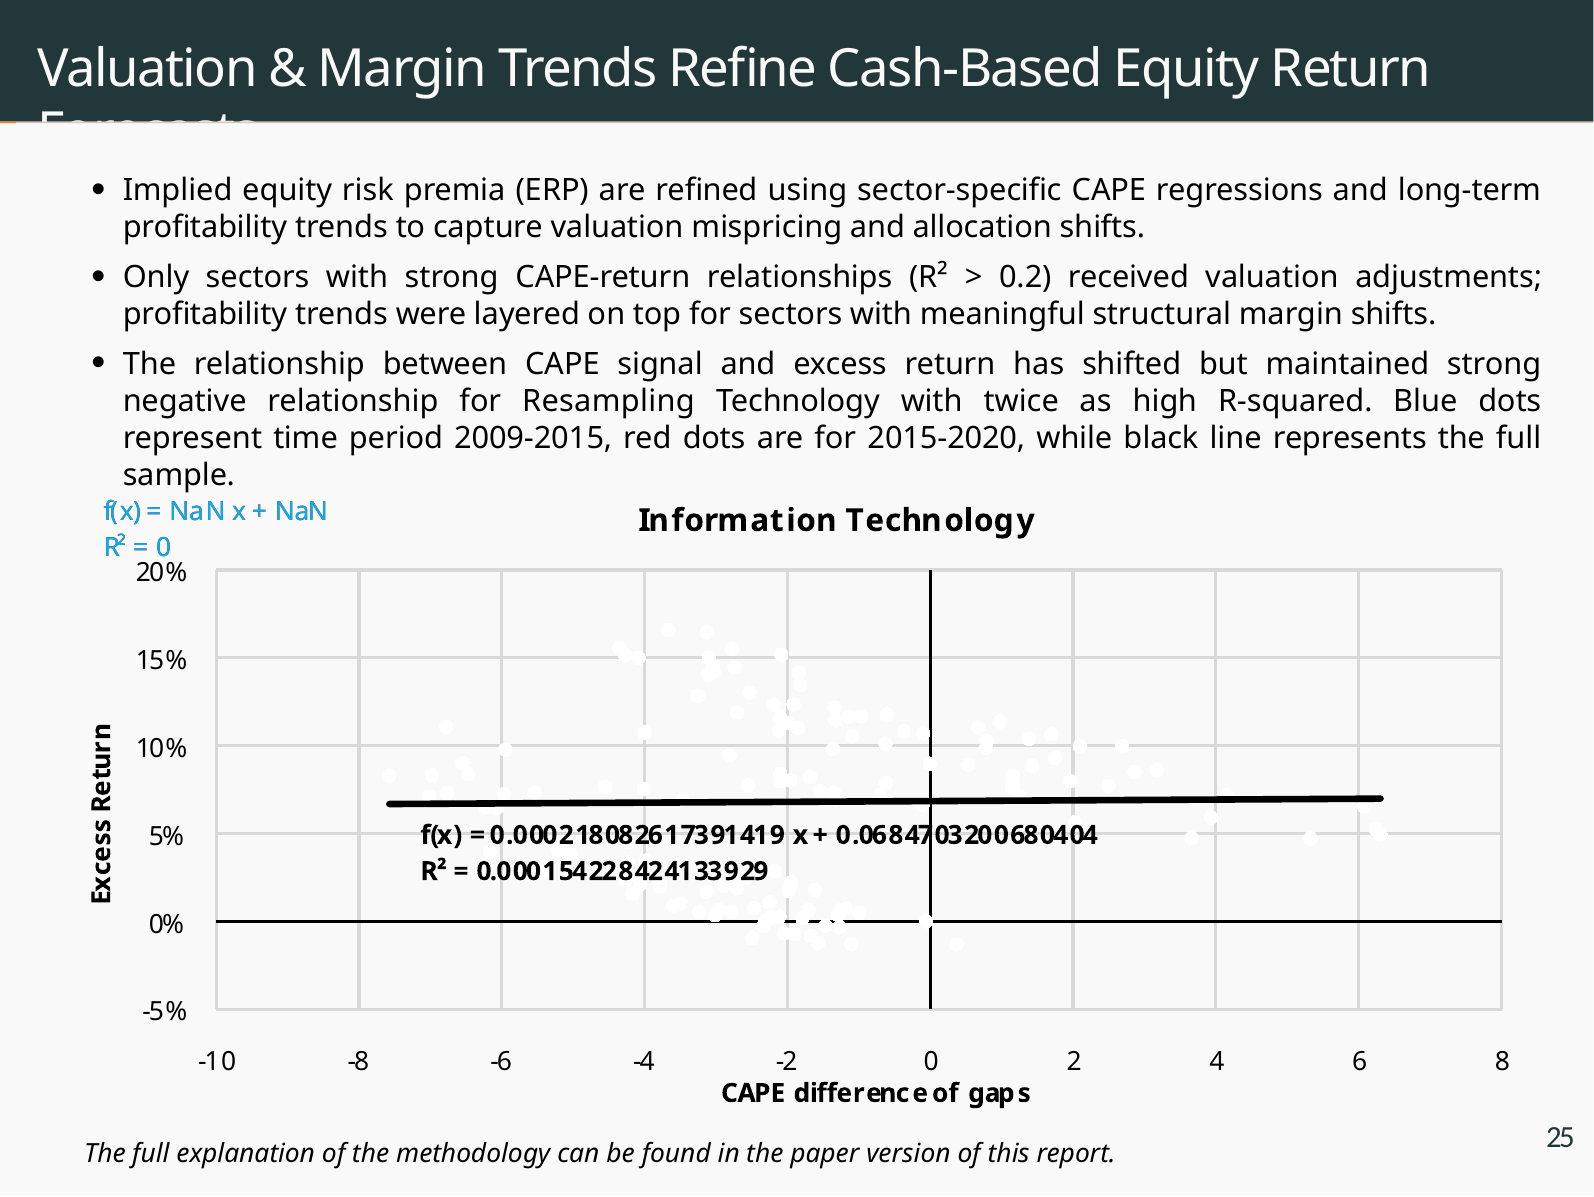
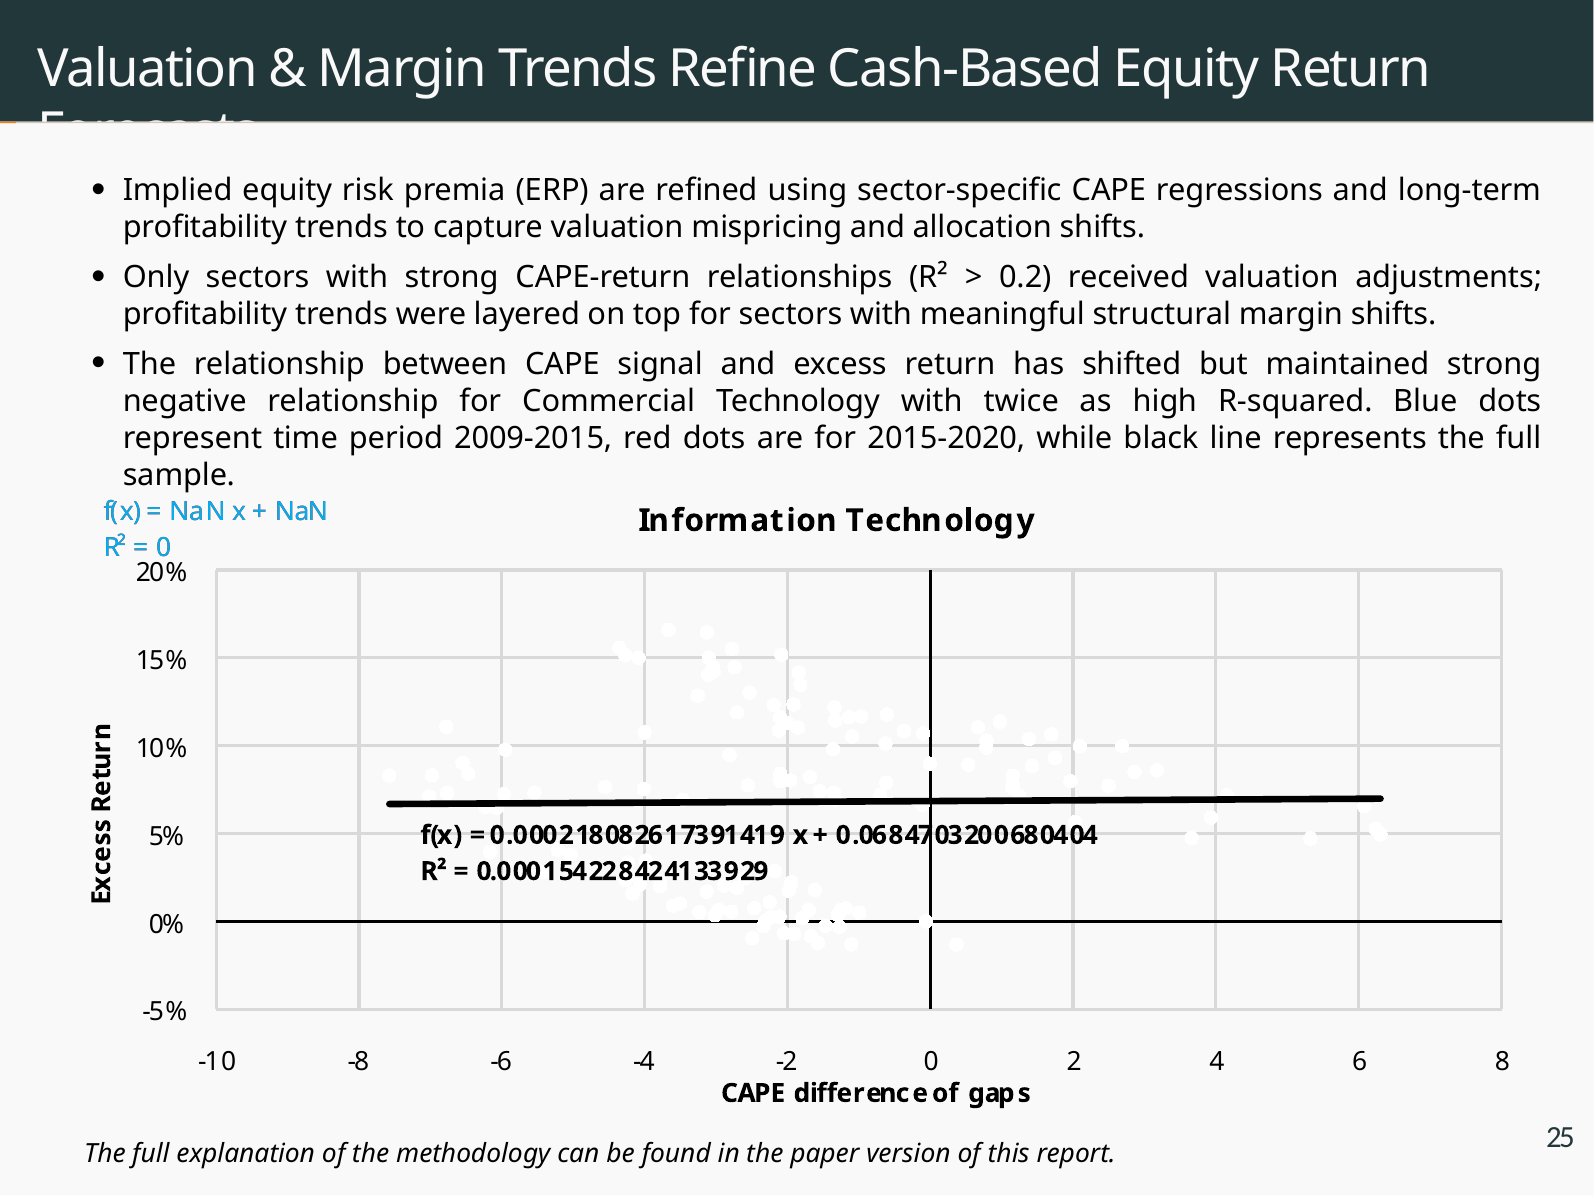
Resampling: Resampling -> Commercial
